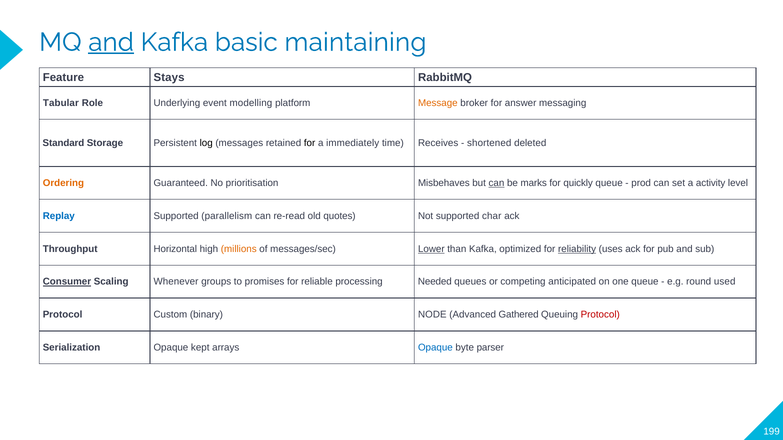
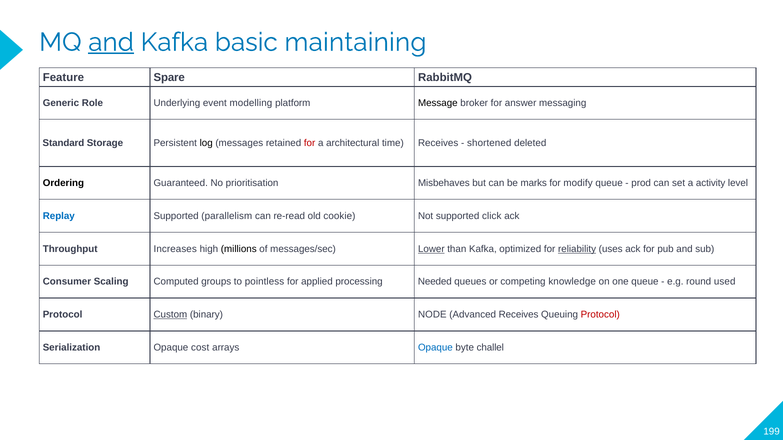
Stays: Stays -> Spare
Tabular: Tabular -> Generic
Message colour: orange -> black
for at (310, 143) colour: black -> red
immediately: immediately -> architectural
Ordering colour: orange -> black
can at (496, 183) underline: present -> none
quickly: quickly -> modify
quotes: quotes -> cookie
char: char -> click
Horizontal: Horizontal -> Increases
millions colour: orange -> black
Consumer underline: present -> none
Whenever: Whenever -> Computed
promises: promises -> pointless
reliable: reliable -> applied
anticipated: anticipated -> knowledge
Custom underline: none -> present
Advanced Gathered: Gathered -> Receives
kept: kept -> cost
parser: parser -> challel
